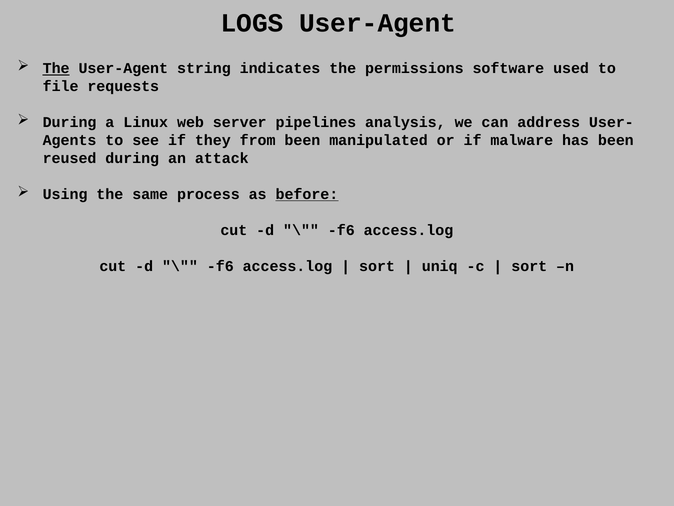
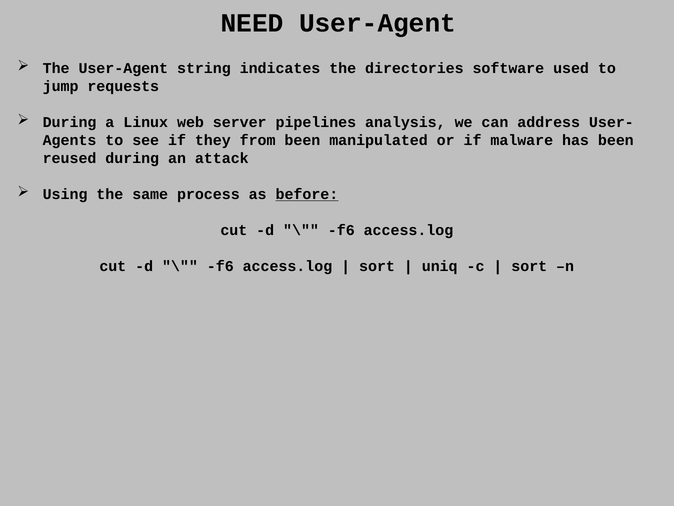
LOGS: LOGS -> NEED
The at (56, 68) underline: present -> none
permissions: permissions -> directories
file: file -> jump
